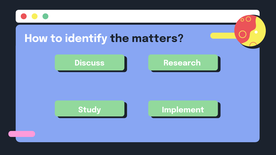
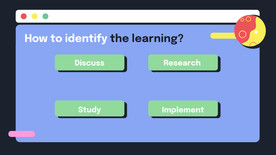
matters: matters -> learning
